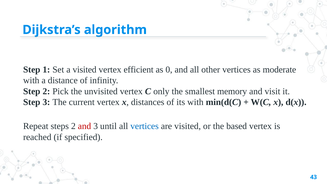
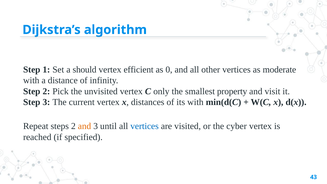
a visited: visited -> should
memory: memory -> property
and at (84, 126) colour: red -> orange
based: based -> cyber
